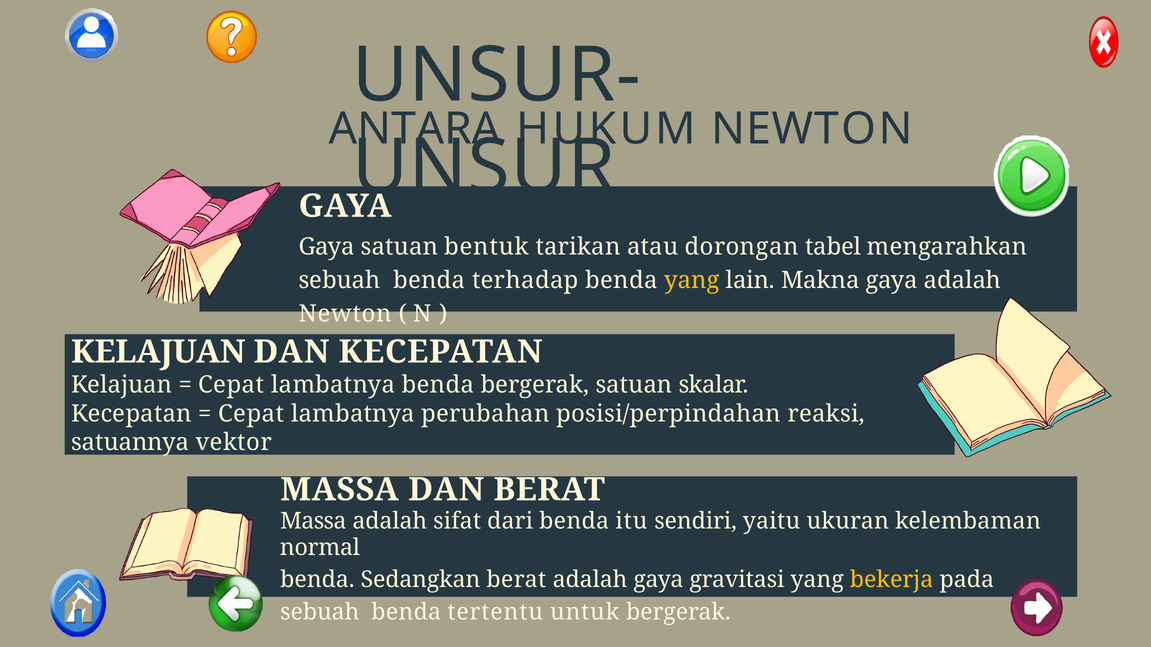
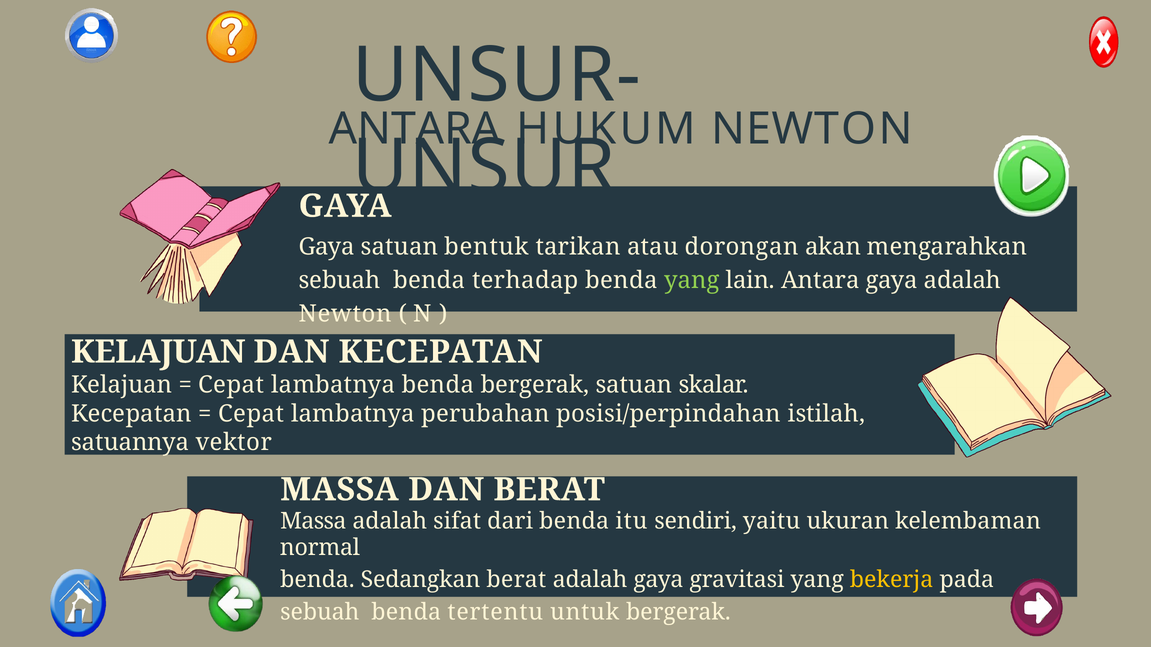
tabel: tabel -> akan
yang at (692, 281) colour: yellow -> light green
lain Makna: Makna -> Antara
reaksi: reaksi -> istilah
